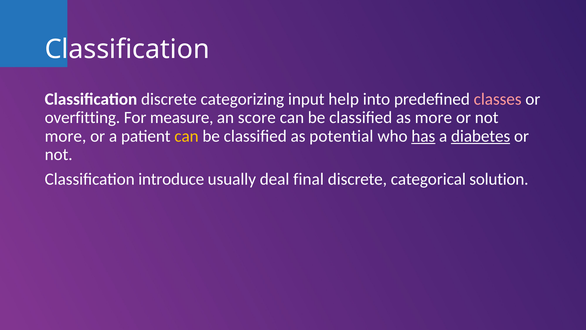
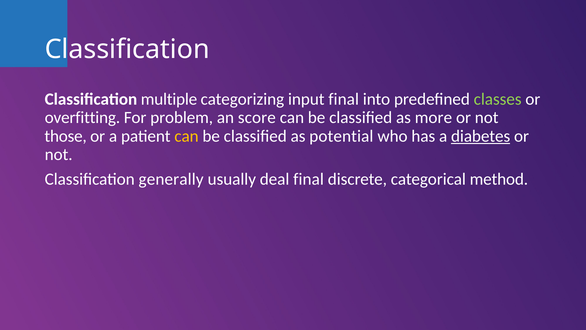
Classification discrete: discrete -> multiple
input help: help -> final
classes colour: pink -> light green
measure: measure -> problem
more at (65, 136): more -> those
has underline: present -> none
introduce: introduce -> generally
solution: solution -> method
